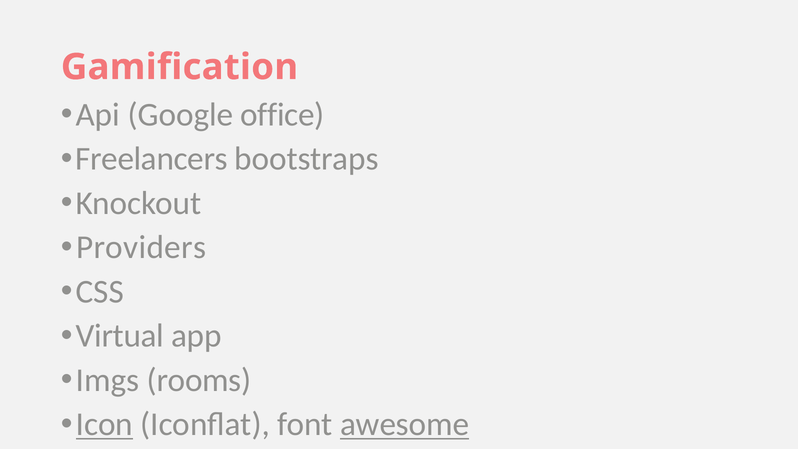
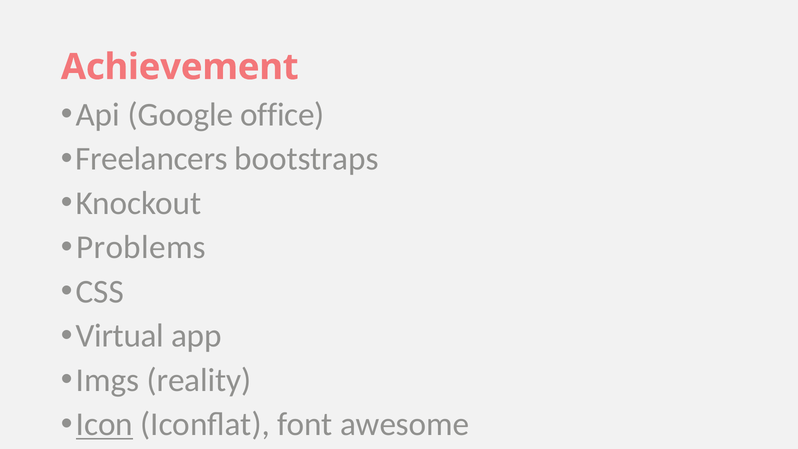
Gamification: Gamification -> Achievement
Providers: Providers -> Problems
rooms: rooms -> reality
awesome underline: present -> none
